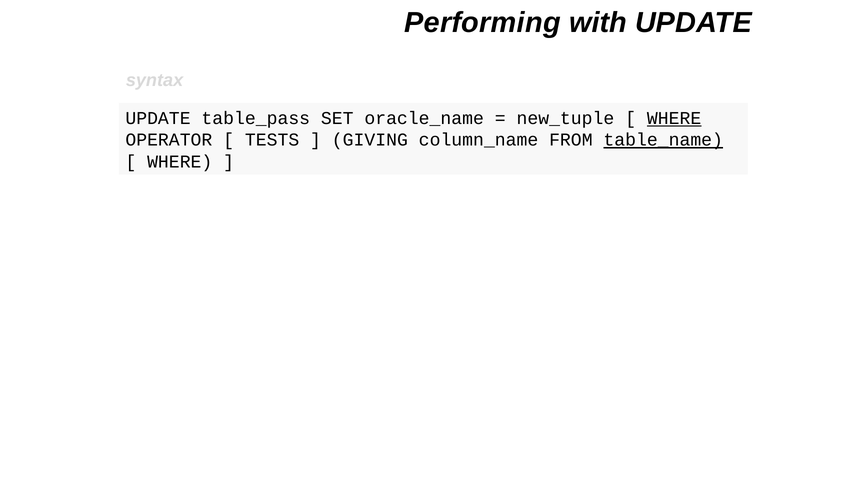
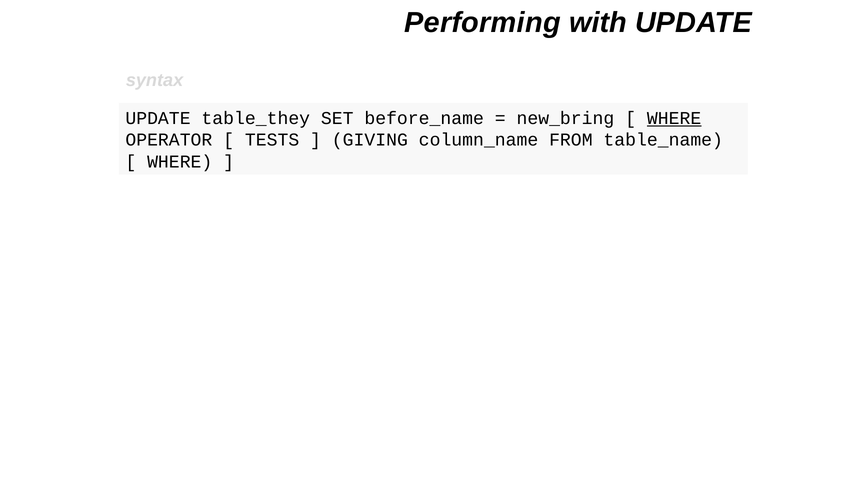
table_pass: table_pass -> table_they
oracle_name: oracle_name -> before_name
new_tuple: new_tuple -> new_bring
table_name underline: present -> none
